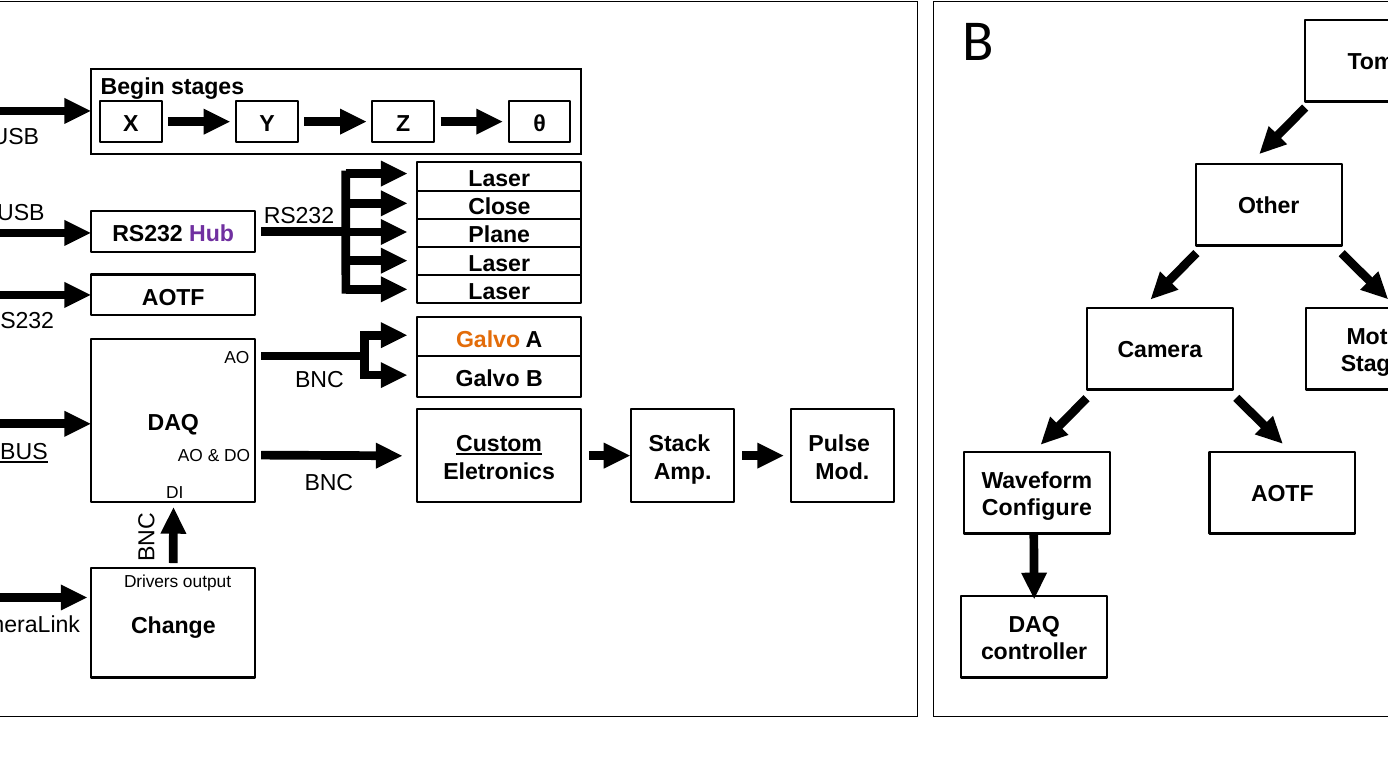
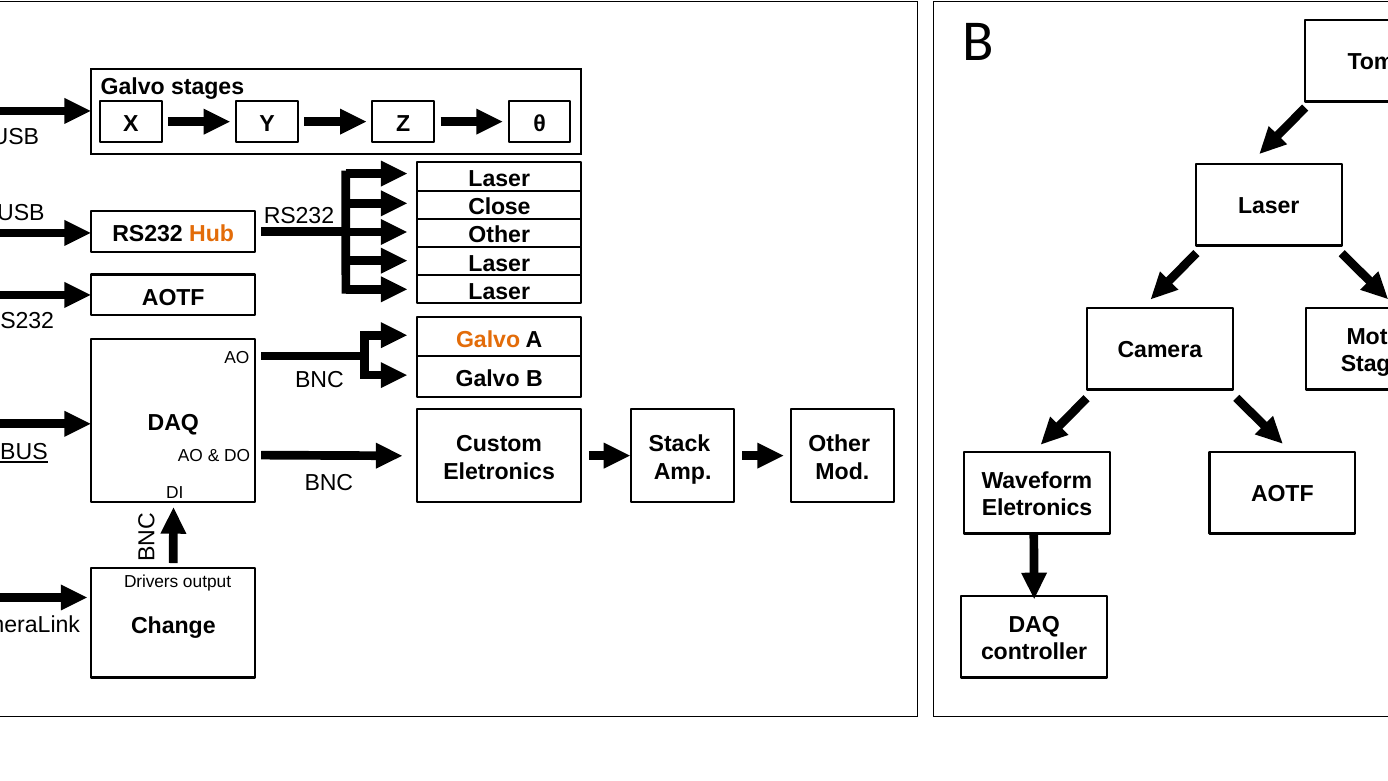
Begin at (133, 87): Begin -> Galvo
Other at (1269, 206): Other -> Laser
Hub colour: purple -> orange
Plane at (499, 235): Plane -> Other
Custom underline: present -> none
Pulse at (839, 444): Pulse -> Other
Configure at (1037, 508): Configure -> Eletronics
